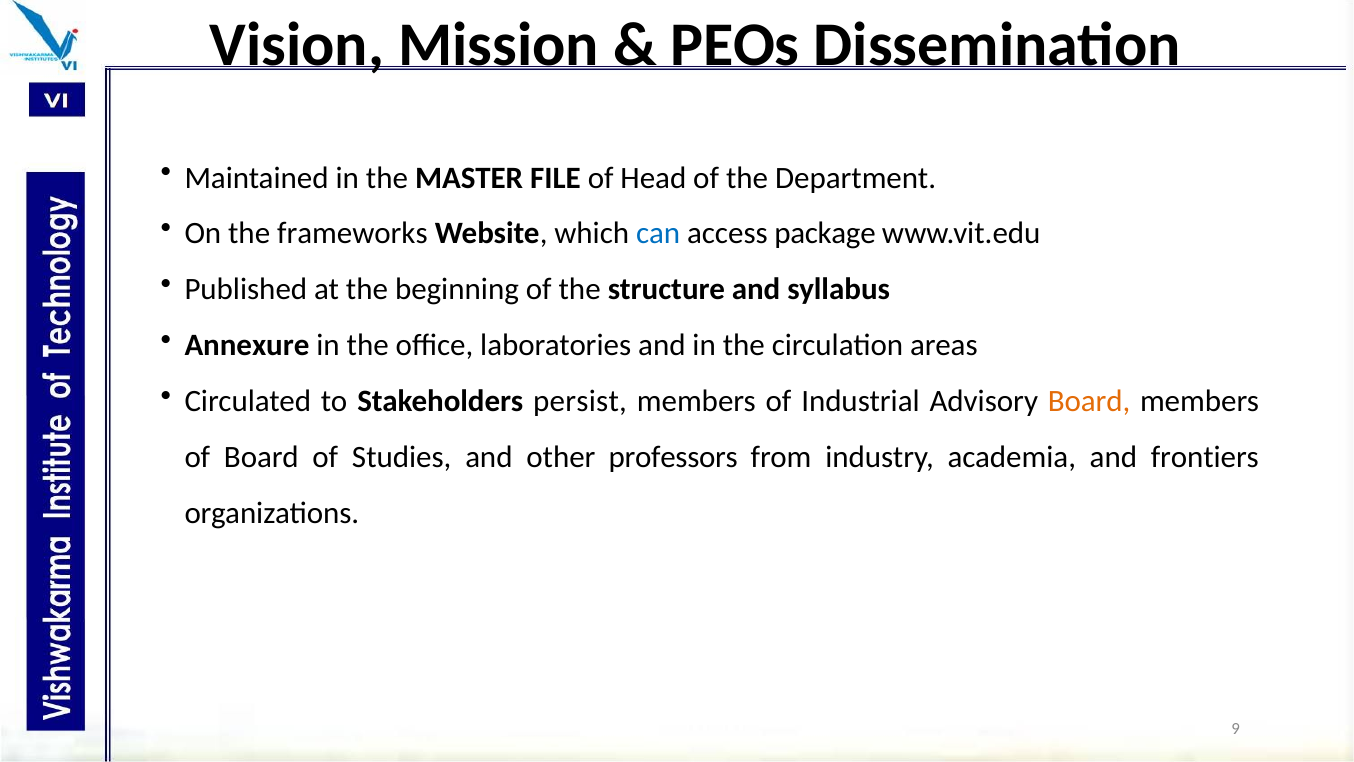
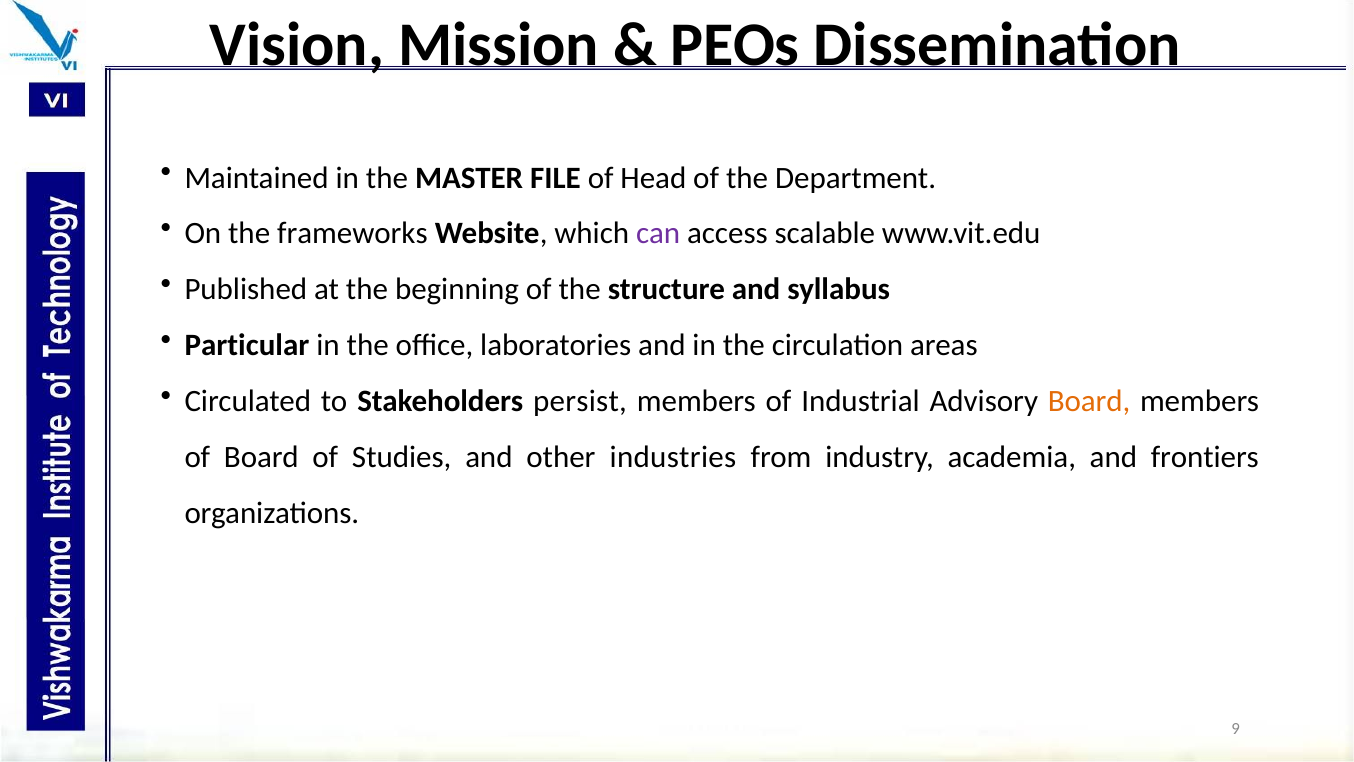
can colour: blue -> purple
package: package -> scalable
Annexure: Annexure -> Particular
professors: professors -> industries
